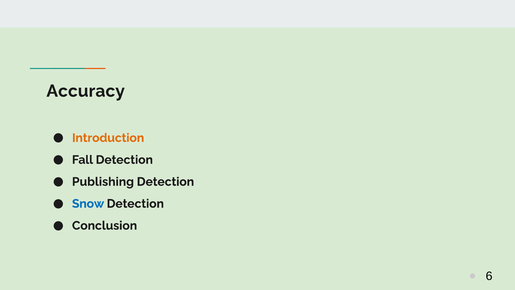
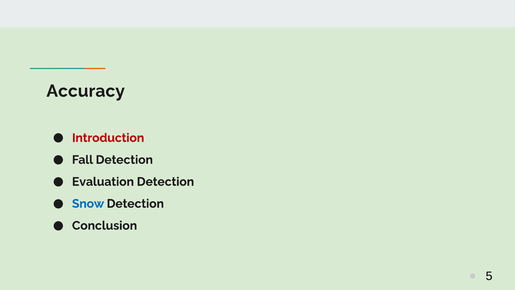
Introduction colour: orange -> red
Publishing: Publishing -> Evaluation
6: 6 -> 5
